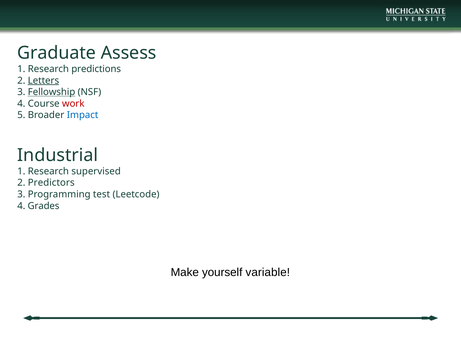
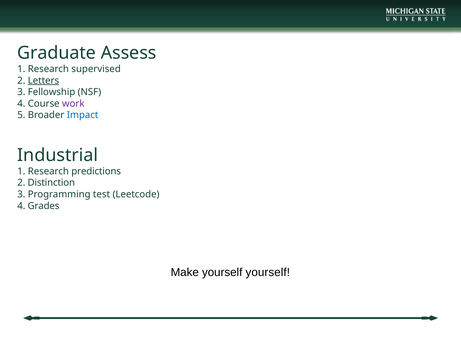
predictions: predictions -> supervised
Fellowship underline: present -> none
work colour: red -> purple
supervised: supervised -> predictions
Predictors: Predictors -> Distinction
yourself variable: variable -> yourself
